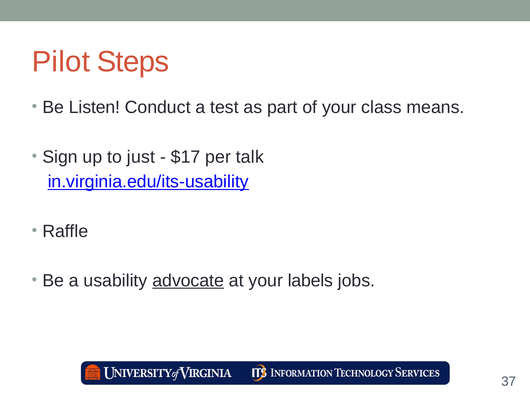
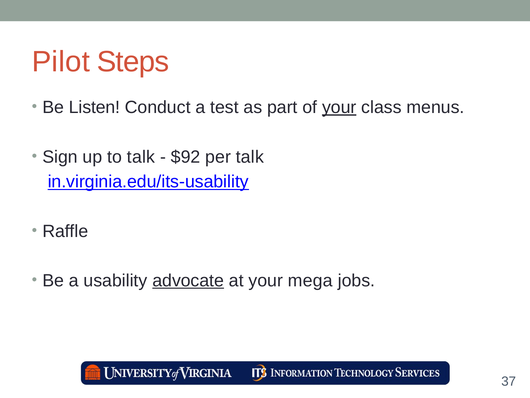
your at (339, 107) underline: none -> present
means: means -> menus
to just: just -> talk
$17: $17 -> $92
labels: labels -> mega
